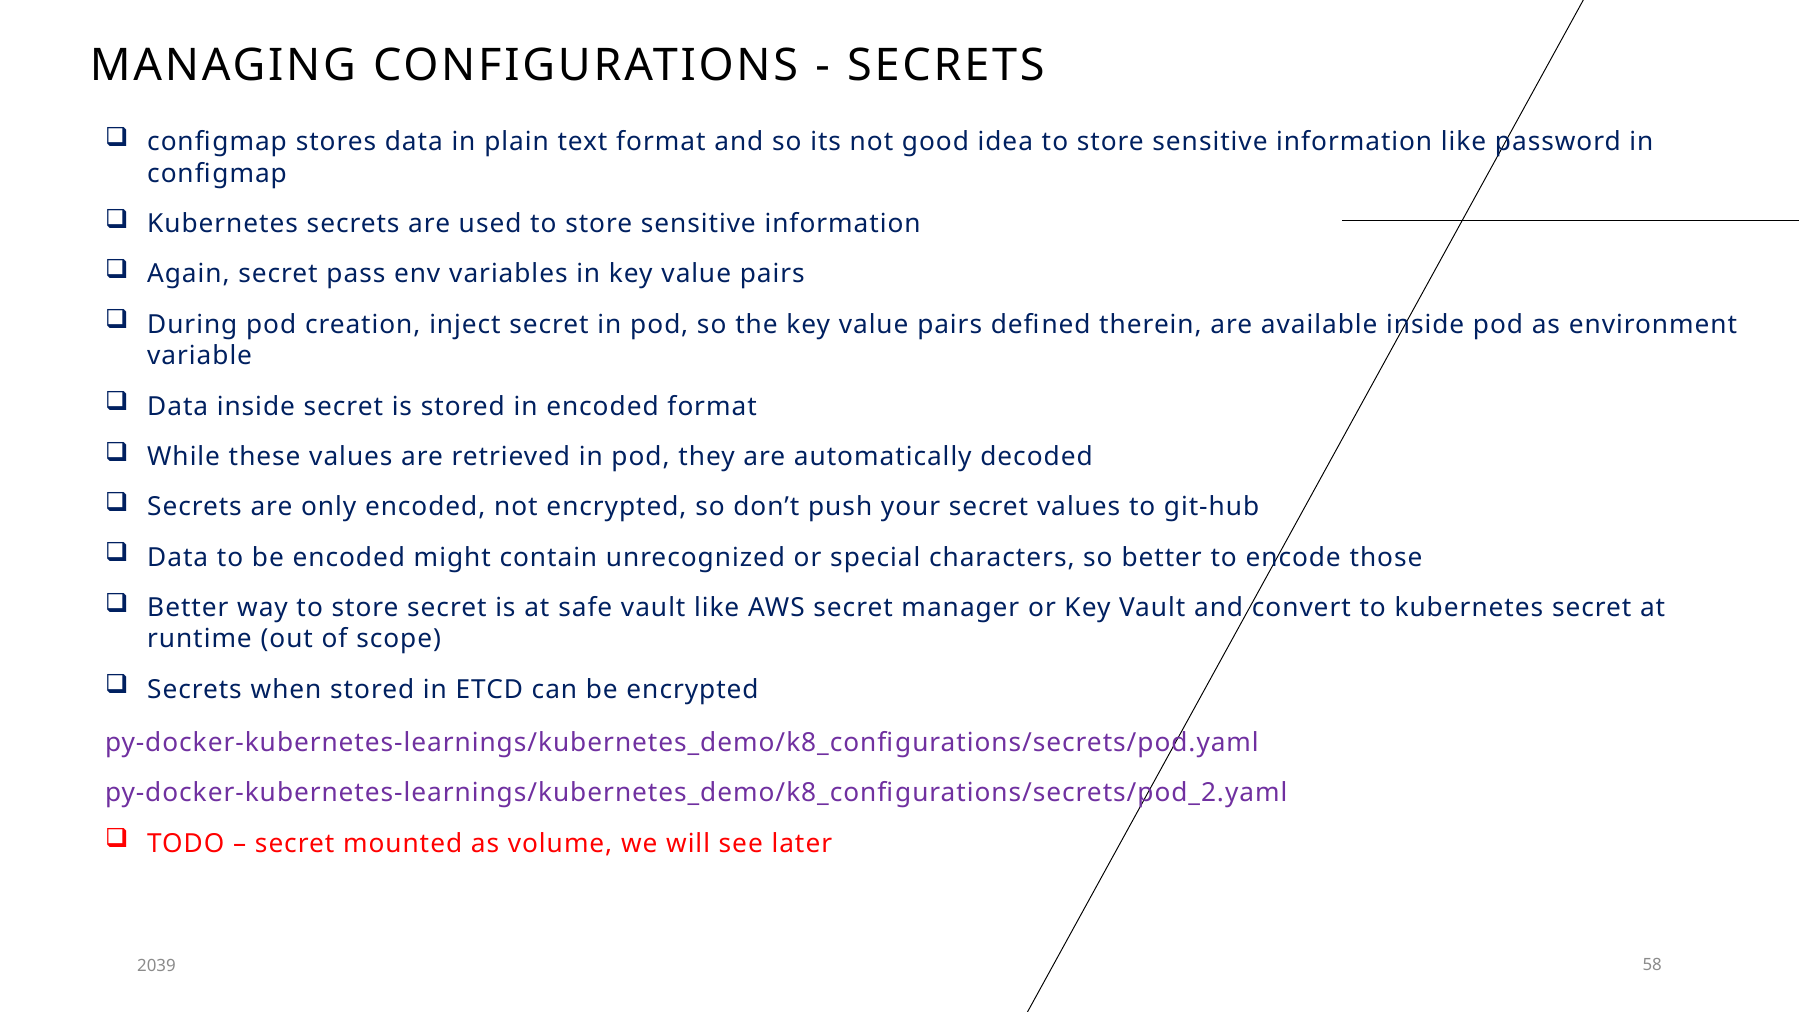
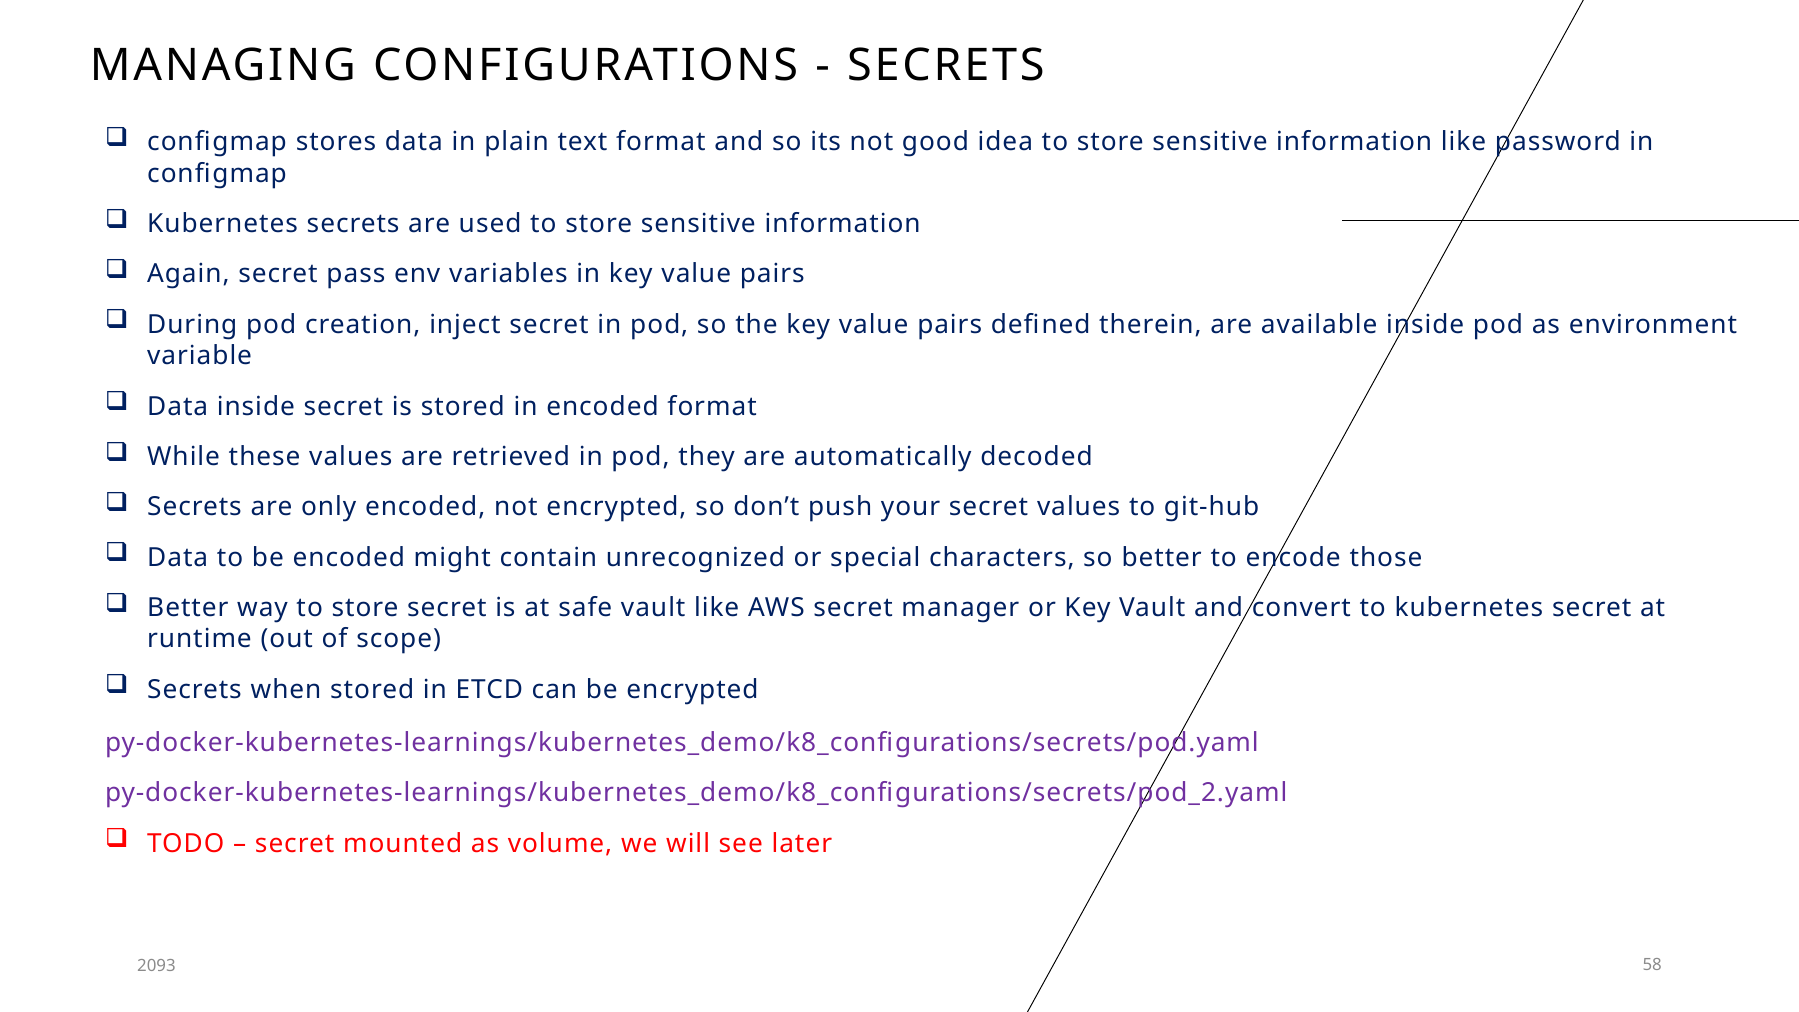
2039: 2039 -> 2093
